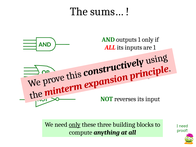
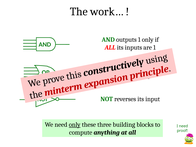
sums…: sums… -> work…
